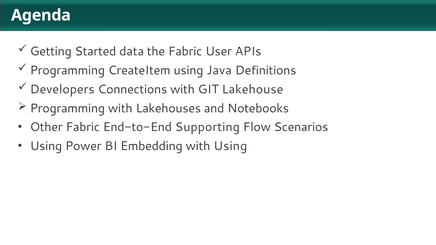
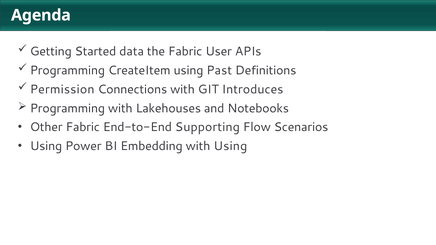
Java: Java -> Past
Developers: Developers -> Permission
Lakehouse: Lakehouse -> Introduces
